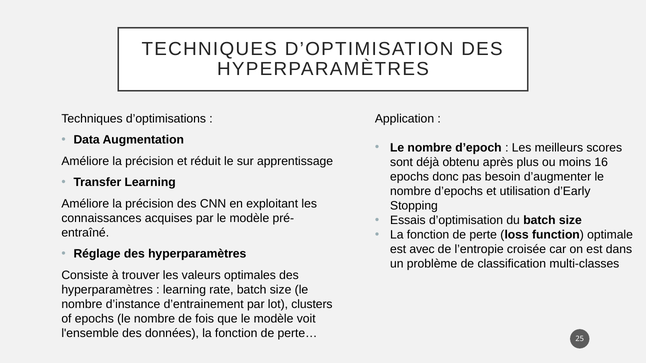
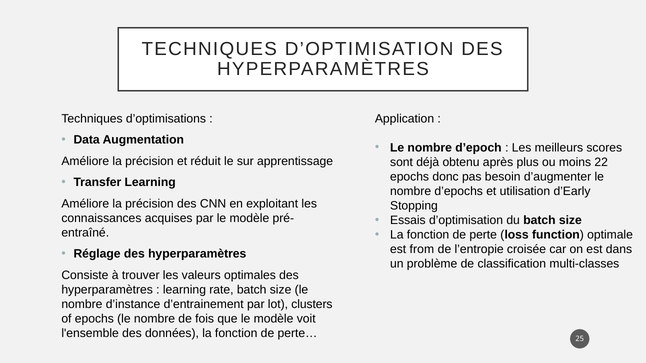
16: 16 -> 22
avec: avec -> from
